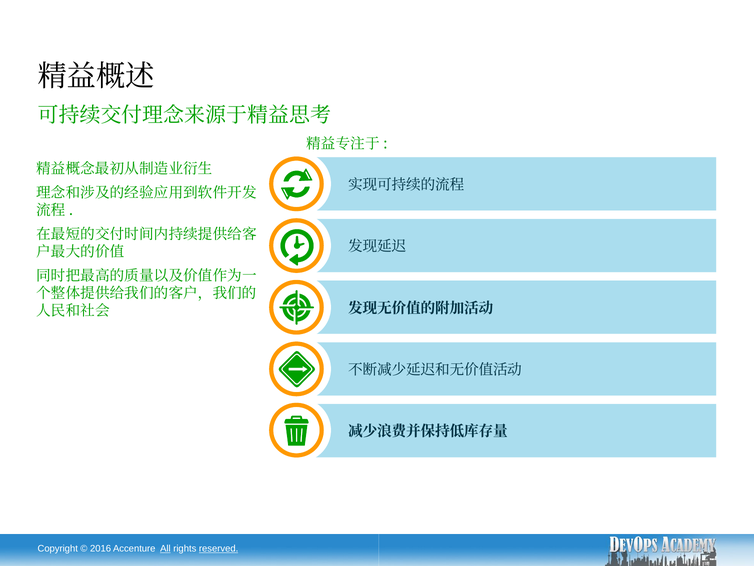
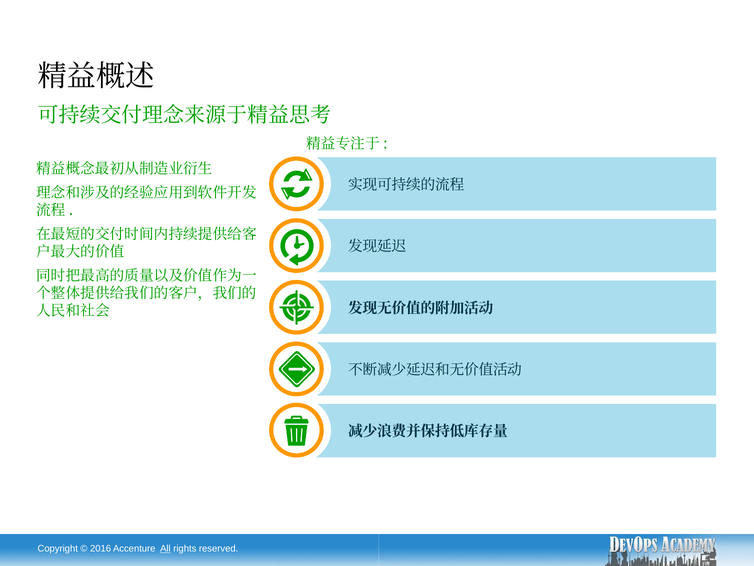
reserved underline: present -> none
